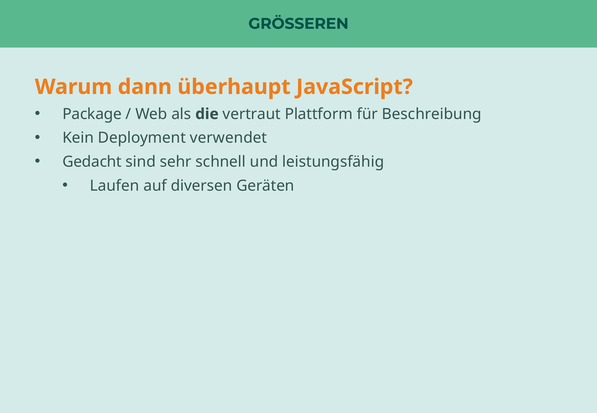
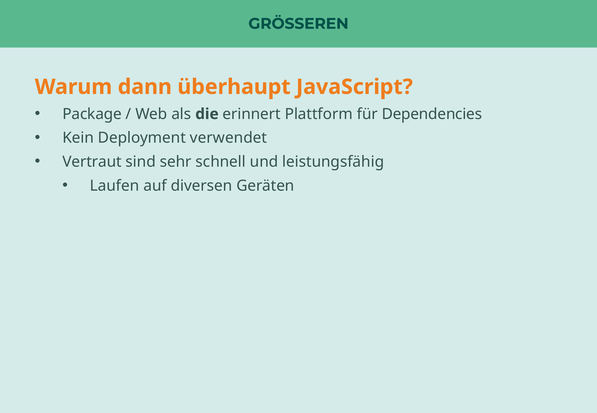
vertraut: vertraut -> erinnert
Beschreibung: Beschreibung -> Dependencies
Gedacht: Gedacht -> Vertraut
